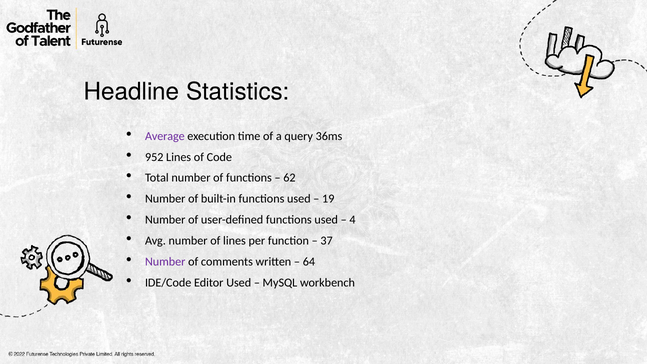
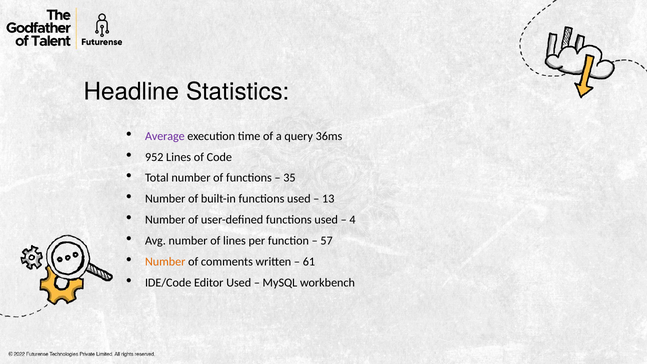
62: 62 -> 35
19: 19 -> 13
37: 37 -> 57
Number at (165, 262) colour: purple -> orange
64: 64 -> 61
